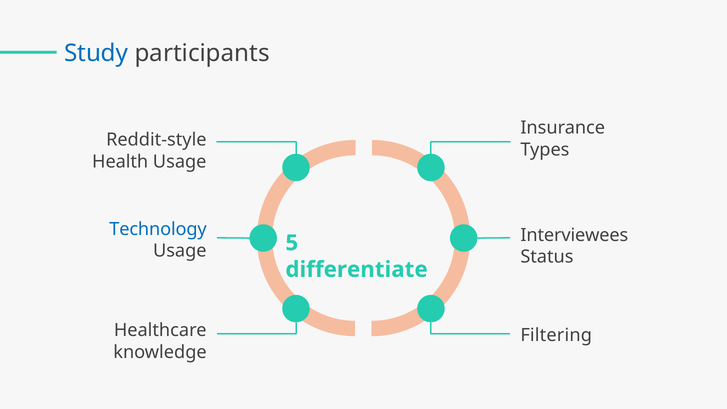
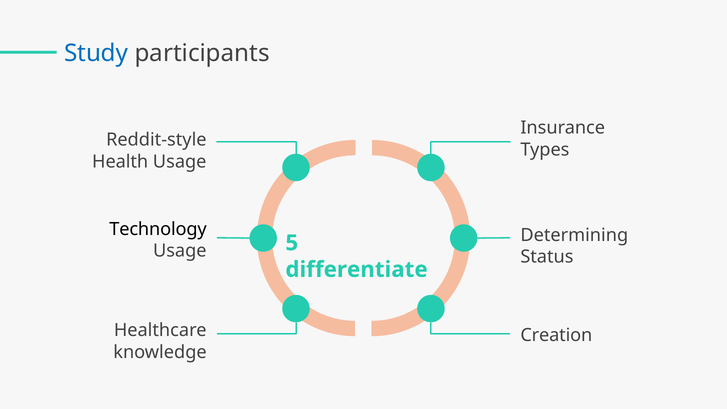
Technology colour: blue -> black
Interviewees: Interviewees -> Determining
Filtering: Filtering -> Creation
